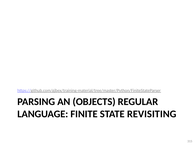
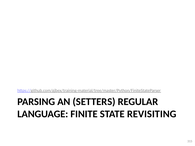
OBJECTS: OBJECTS -> SETTERS
